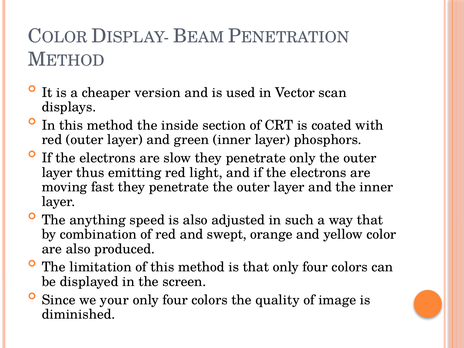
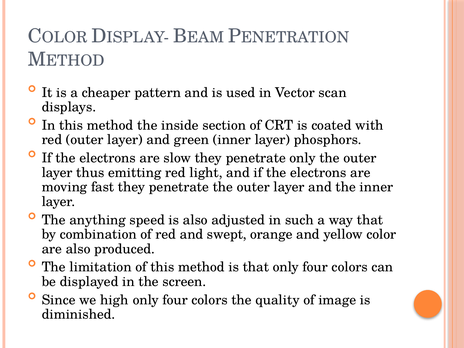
version: version -> pattern
your: your -> high
